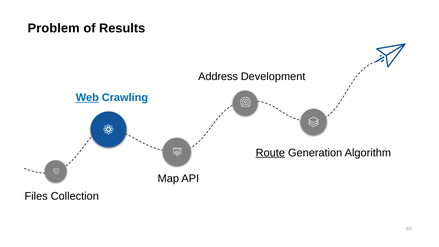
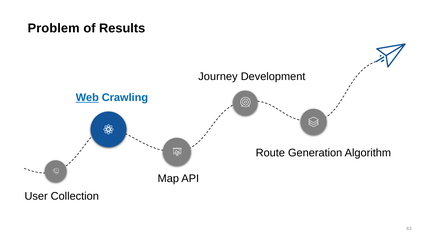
Address: Address -> Journey
Route underline: present -> none
Files: Files -> User
